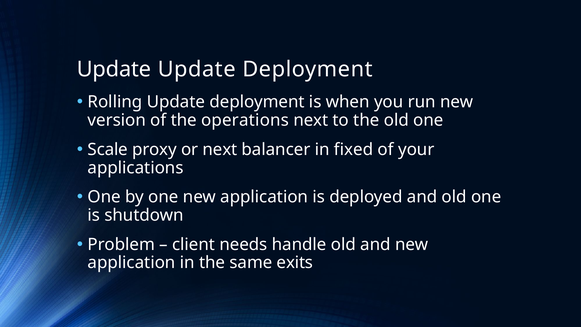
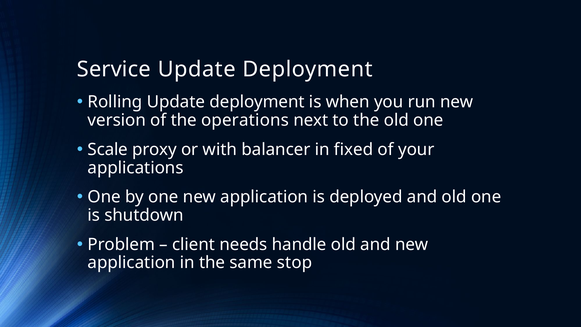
Update at (114, 69): Update -> Service
or next: next -> with
exits: exits -> stop
